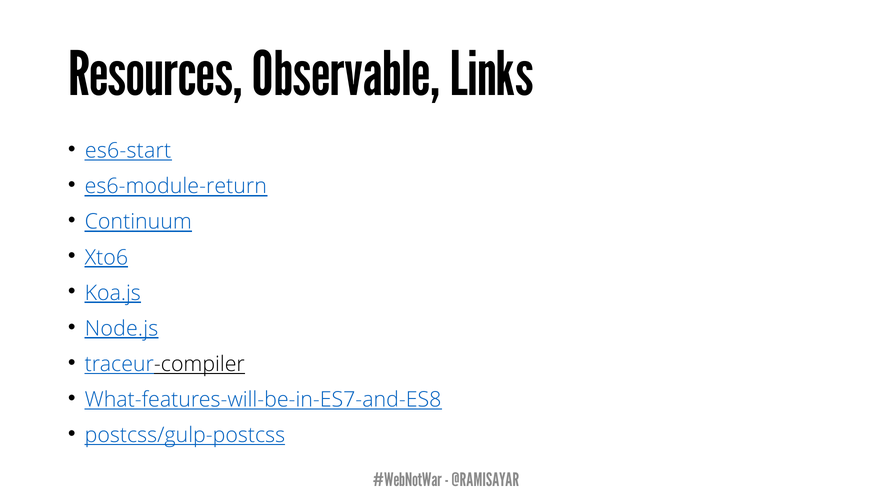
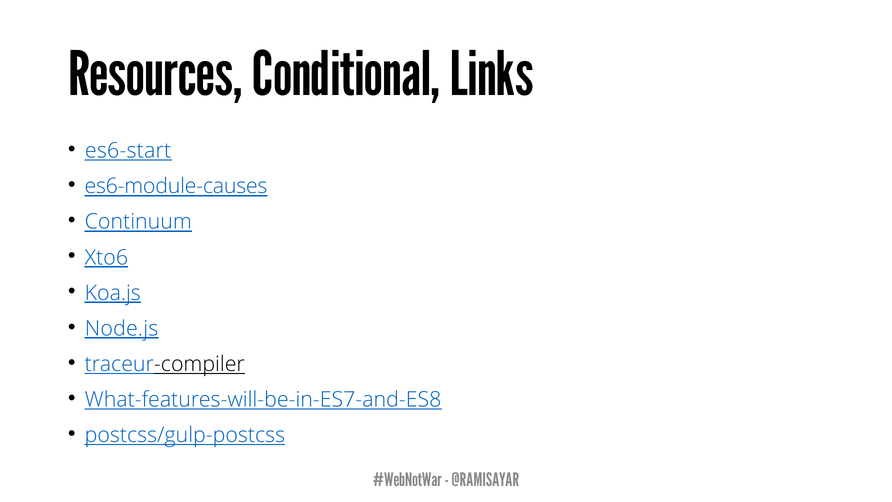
Observable: Observable -> Conditional
es6-module-return: es6-module-return -> es6-module-causes
